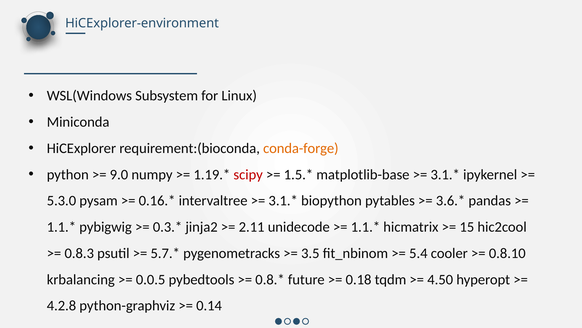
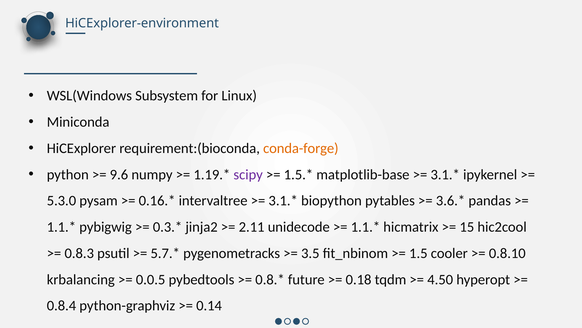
9.0: 9.0 -> 9.6
scipy colour: red -> purple
5.4: 5.4 -> 1.5
4.2.8: 4.2.8 -> 0.8.4
